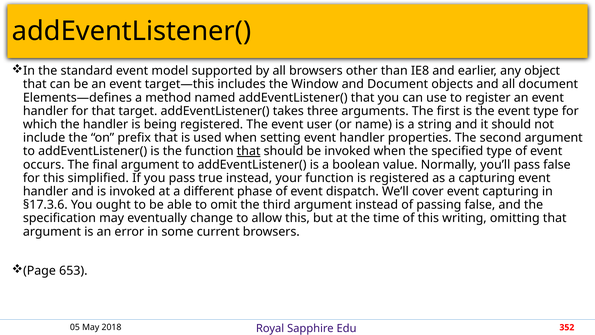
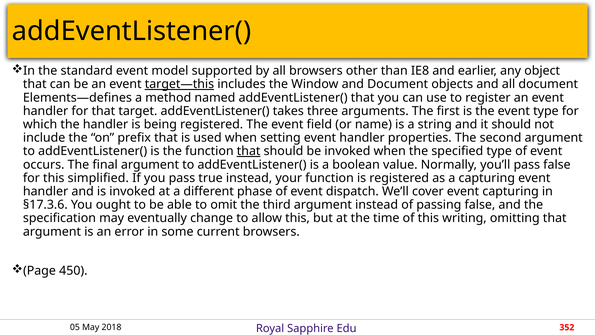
target—this underline: none -> present
user: user -> field
653: 653 -> 450
